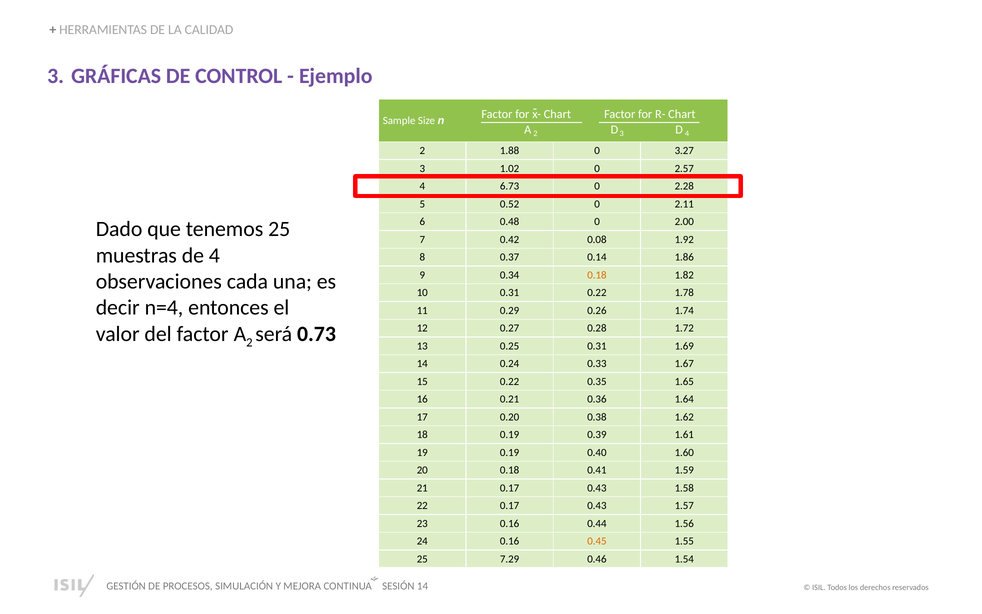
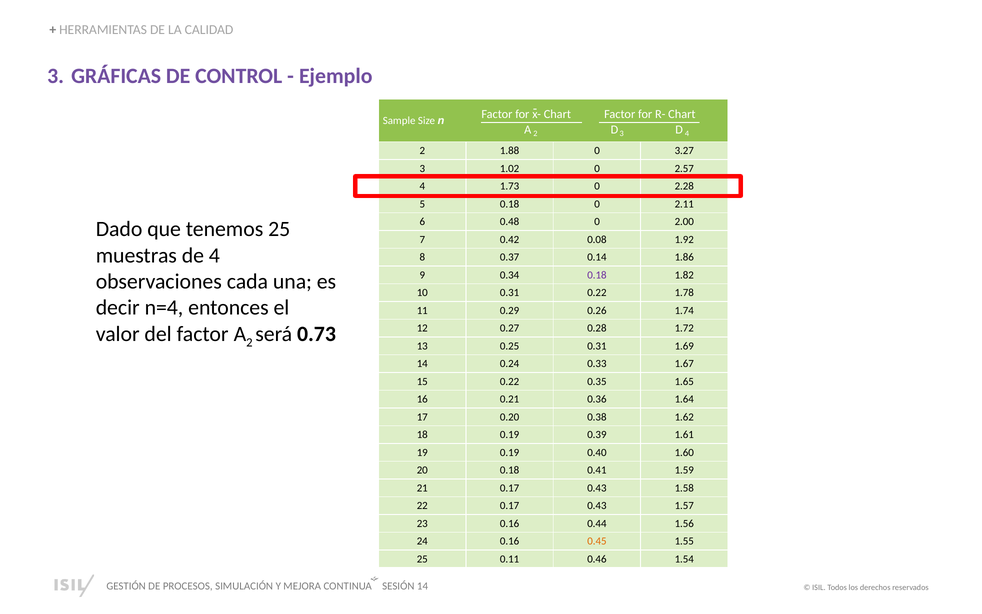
6.73: 6.73 -> 1.73
5 0.52: 0.52 -> 0.18
0.18 at (597, 275) colour: orange -> purple
7.29: 7.29 -> 0.11
